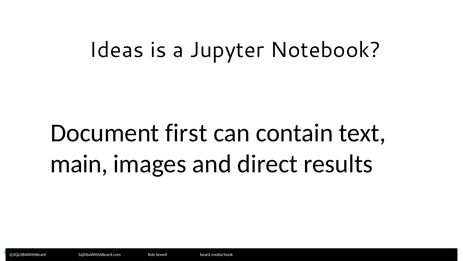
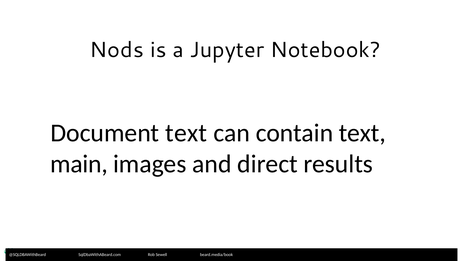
Ideas: Ideas -> Nods
Document first: first -> text
